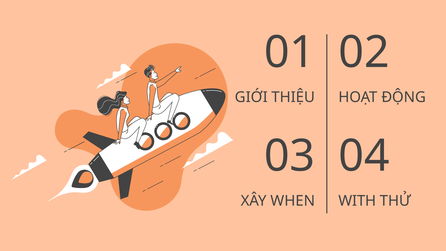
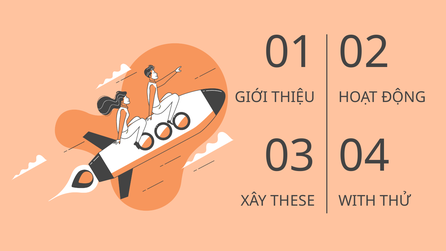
WHEN: WHEN -> THESE
